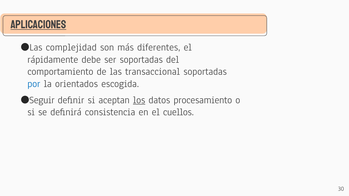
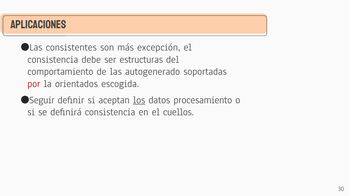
APLICACIONES underline: present -> none
complejidad: complejidad -> consistentes
diferentes: diferentes -> excepción
rápidamente at (53, 60): rápidamente -> consistencia
ser soportadas: soportadas -> estructuras
transaccional: transaccional -> autogenerado
por colour: blue -> red
